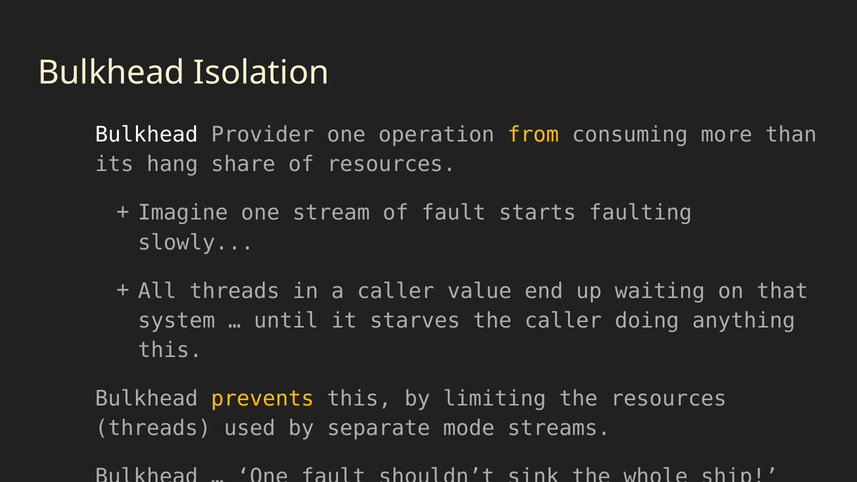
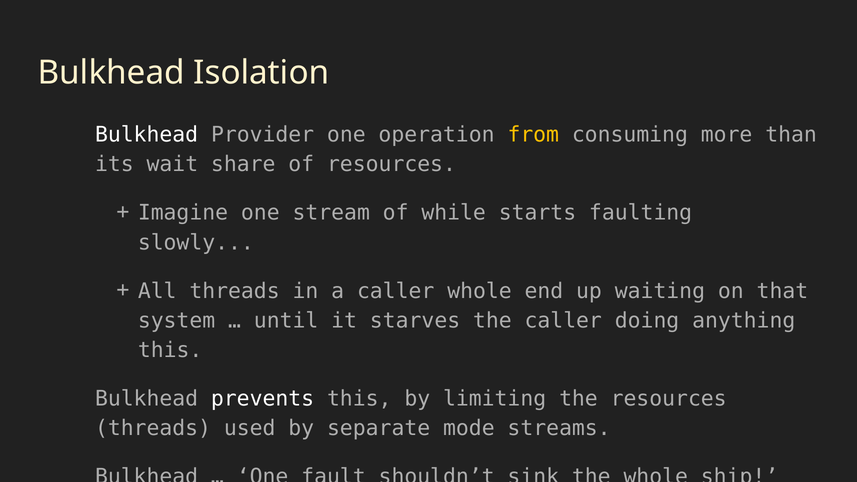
hang: hang -> wait
of fault: fault -> while
caller value: value -> whole
prevents colour: yellow -> white
